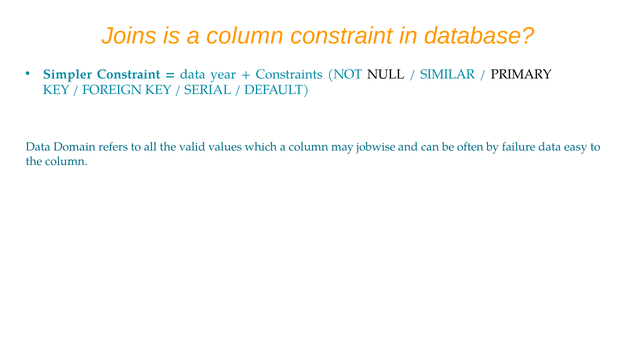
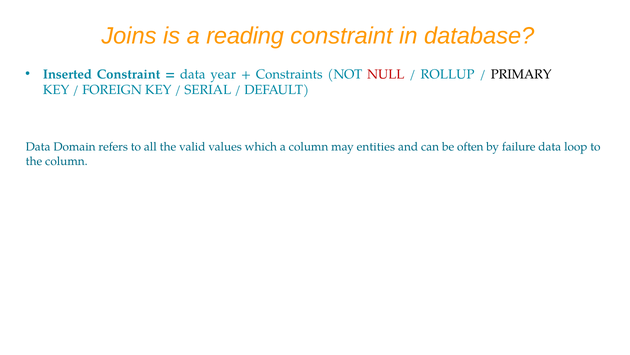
is a column: column -> reading
Simpler: Simpler -> Inserted
NULL colour: black -> red
SIMILAR: SIMILAR -> ROLLUP
jobwise: jobwise -> entities
easy: easy -> loop
